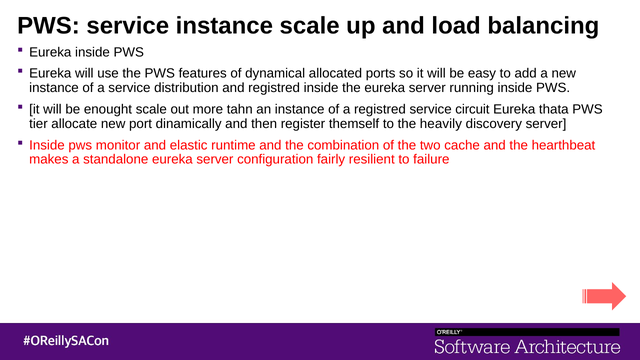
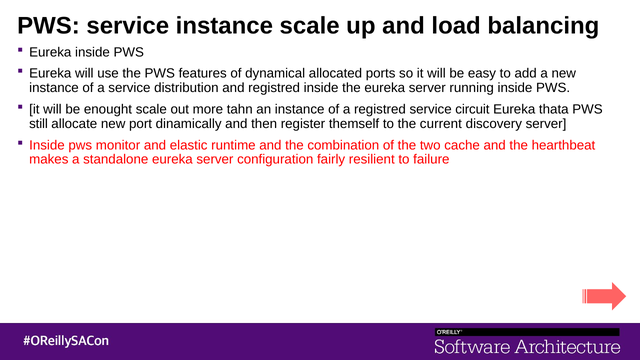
tier: tier -> still
heavily: heavily -> current
